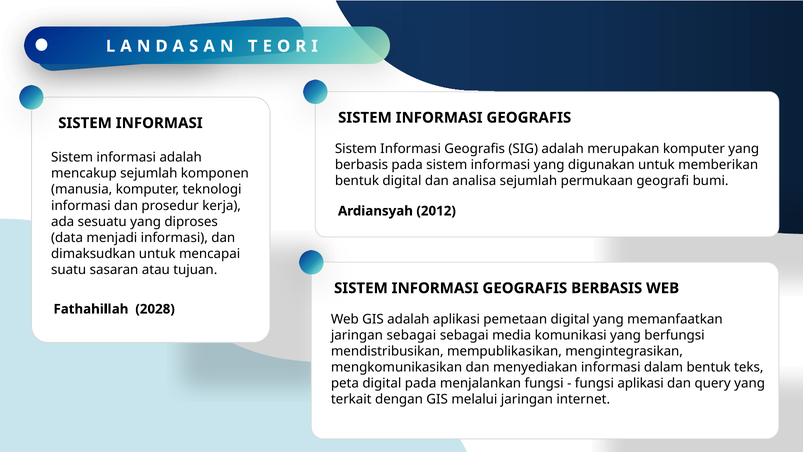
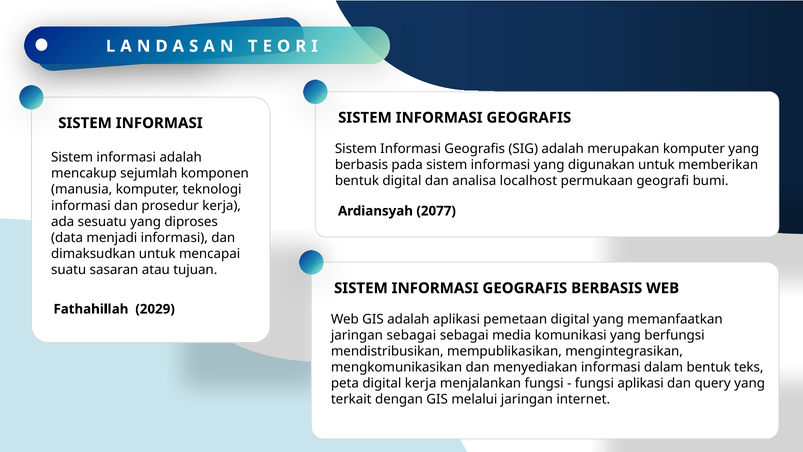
analisa sejumlah: sejumlah -> localhost
2012: 2012 -> 2077
2028: 2028 -> 2029
digital pada: pada -> kerja
